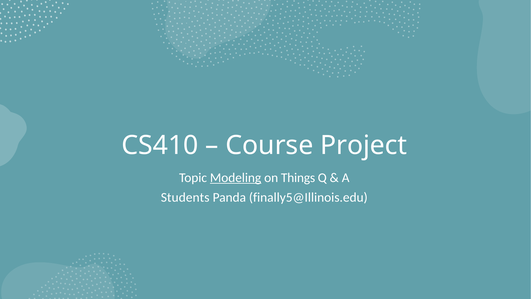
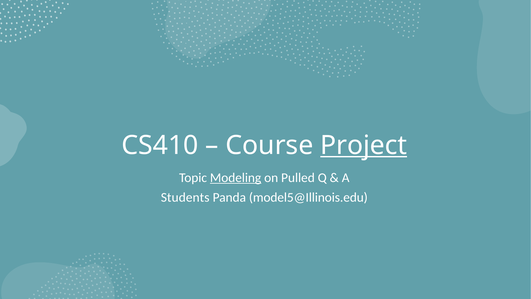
Project underline: none -> present
Things: Things -> Pulled
finally5@Illinois.edu: finally5@Illinois.edu -> model5@Illinois.edu
